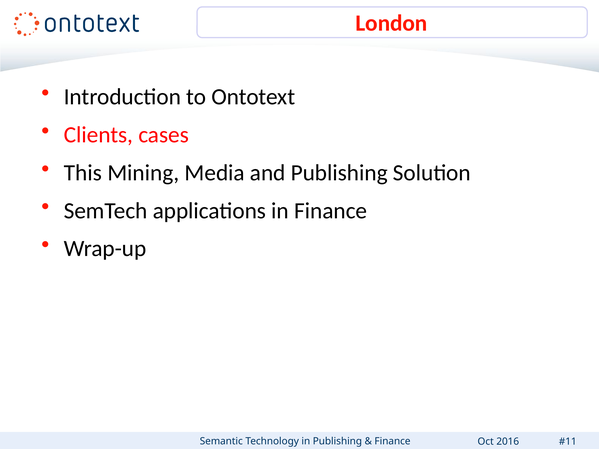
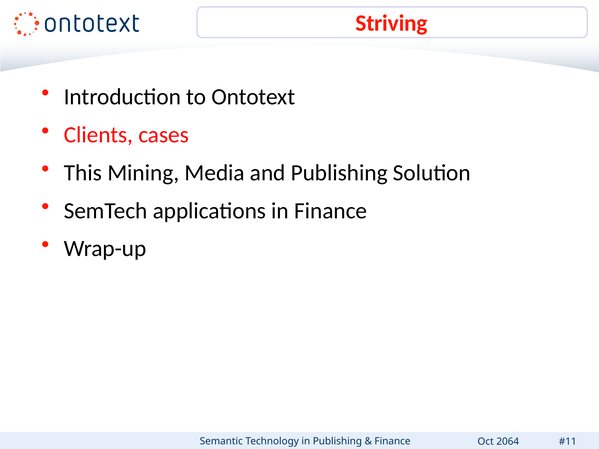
London: London -> Striving
2016: 2016 -> 2064
